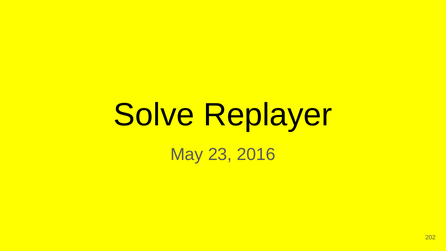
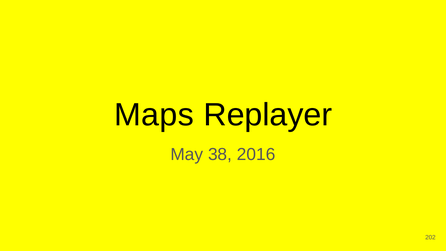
Solve: Solve -> Maps
23: 23 -> 38
